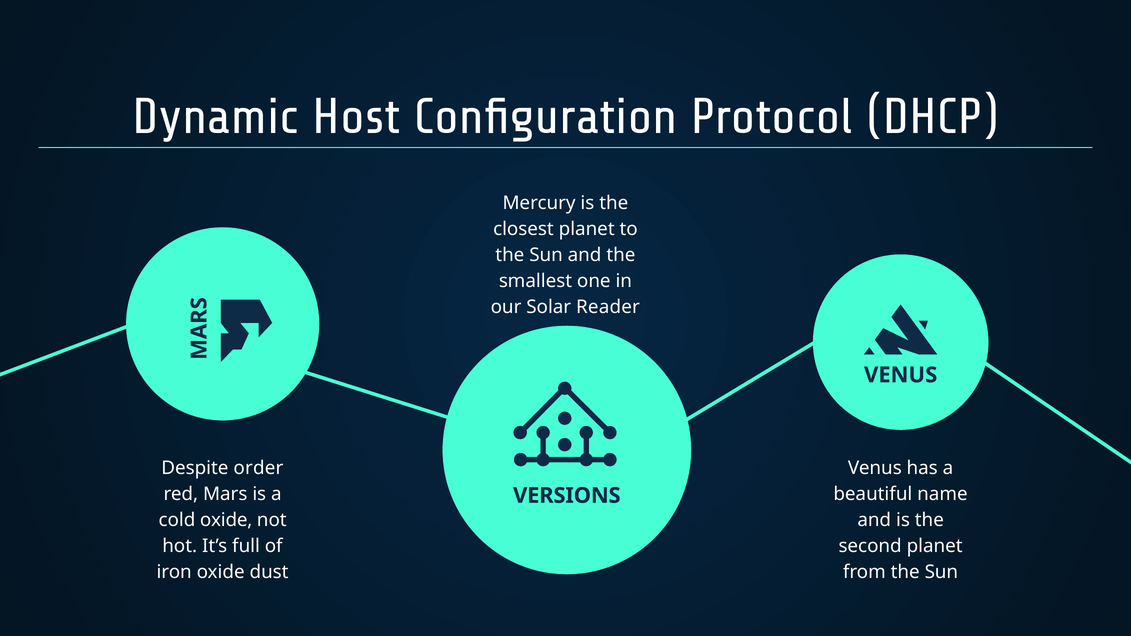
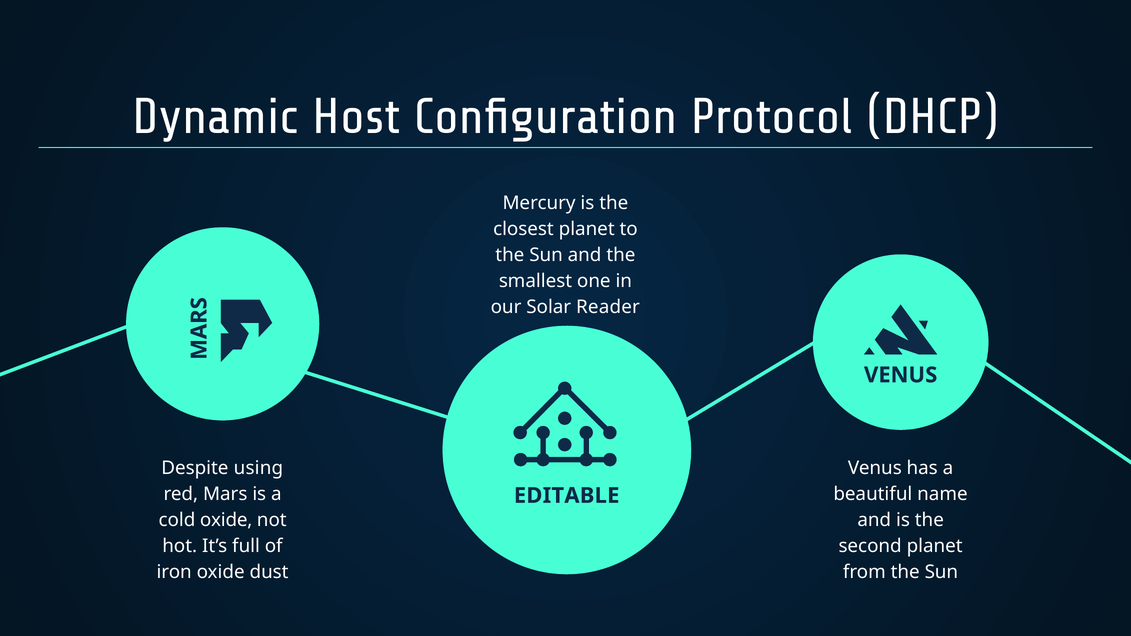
order: order -> using
VERSIONS: VERSIONS -> EDITABLE
